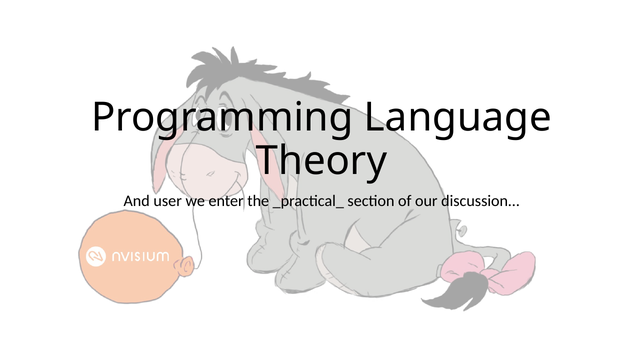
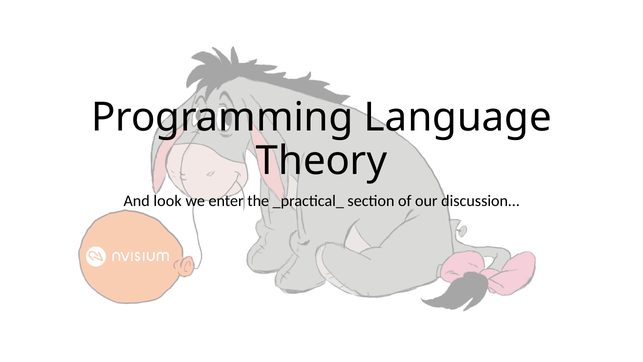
user: user -> look
